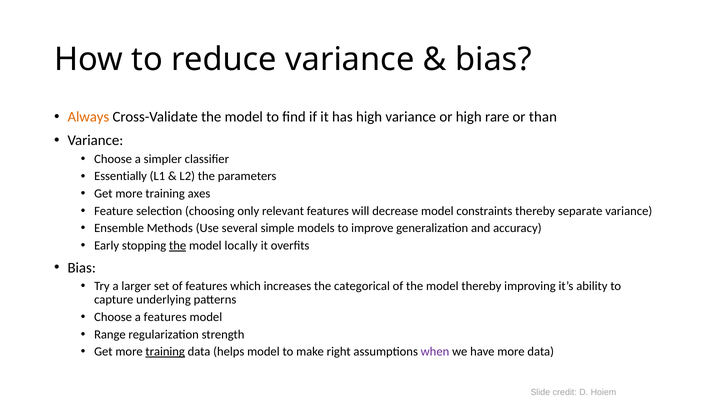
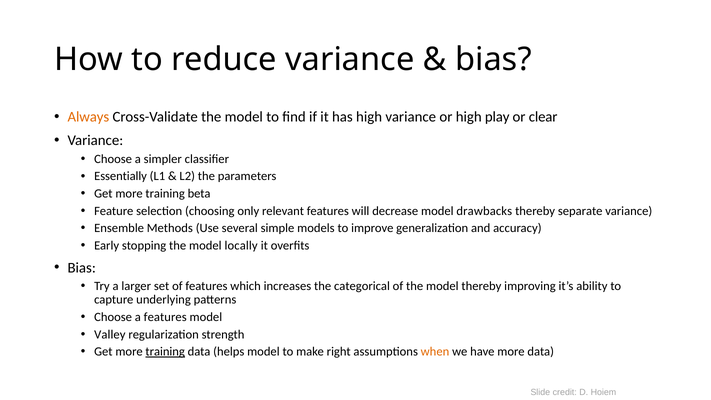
rare: rare -> play
than: than -> clear
axes: axes -> beta
constraints: constraints -> drawbacks
the at (178, 245) underline: present -> none
Range: Range -> Valley
when colour: purple -> orange
